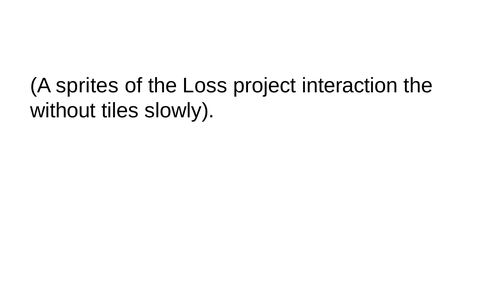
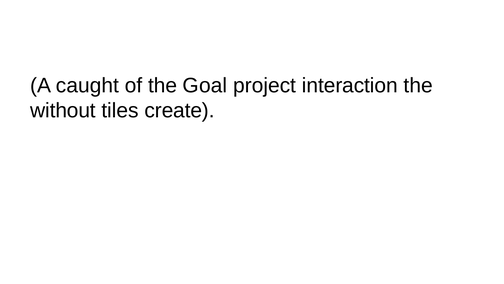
sprites: sprites -> caught
Loss: Loss -> Goal
slowly: slowly -> create
